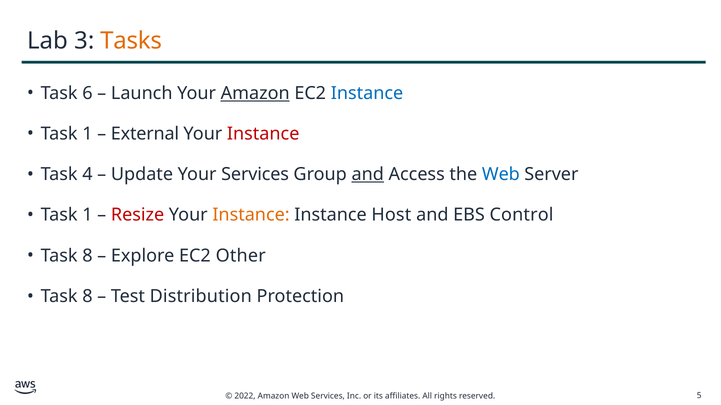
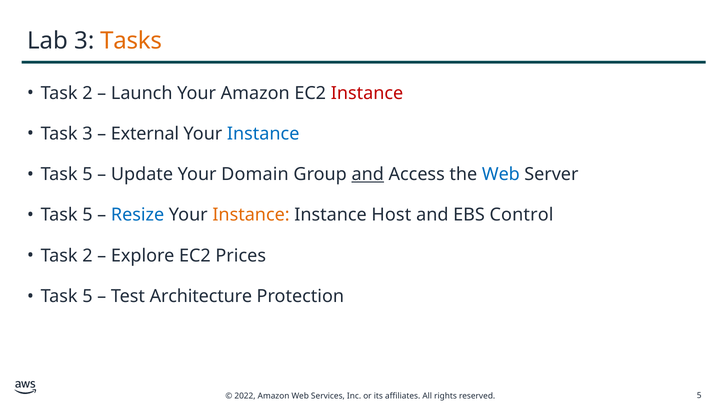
6 at (87, 93): 6 -> 2
Amazon at (255, 93) underline: present -> none
Instance at (367, 93) colour: blue -> red
1 at (87, 134): 1 -> 3
Instance at (263, 134) colour: red -> blue
4 at (87, 175): 4 -> 5
Your Services: Services -> Domain
1 at (87, 215): 1 -> 5
Resize colour: red -> blue
8 at (87, 256): 8 -> 2
Other: Other -> Prices
8 at (87, 297): 8 -> 5
Distribution: Distribution -> Architecture
